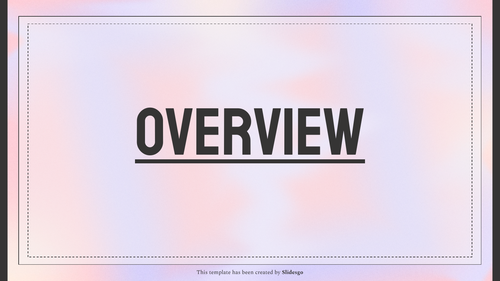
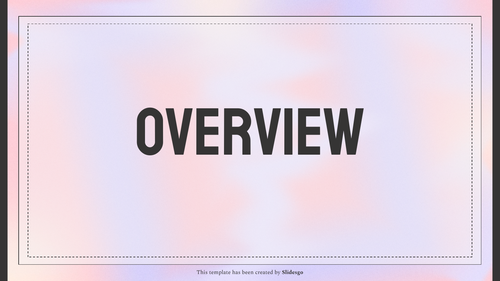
OverView underline: present -> none
